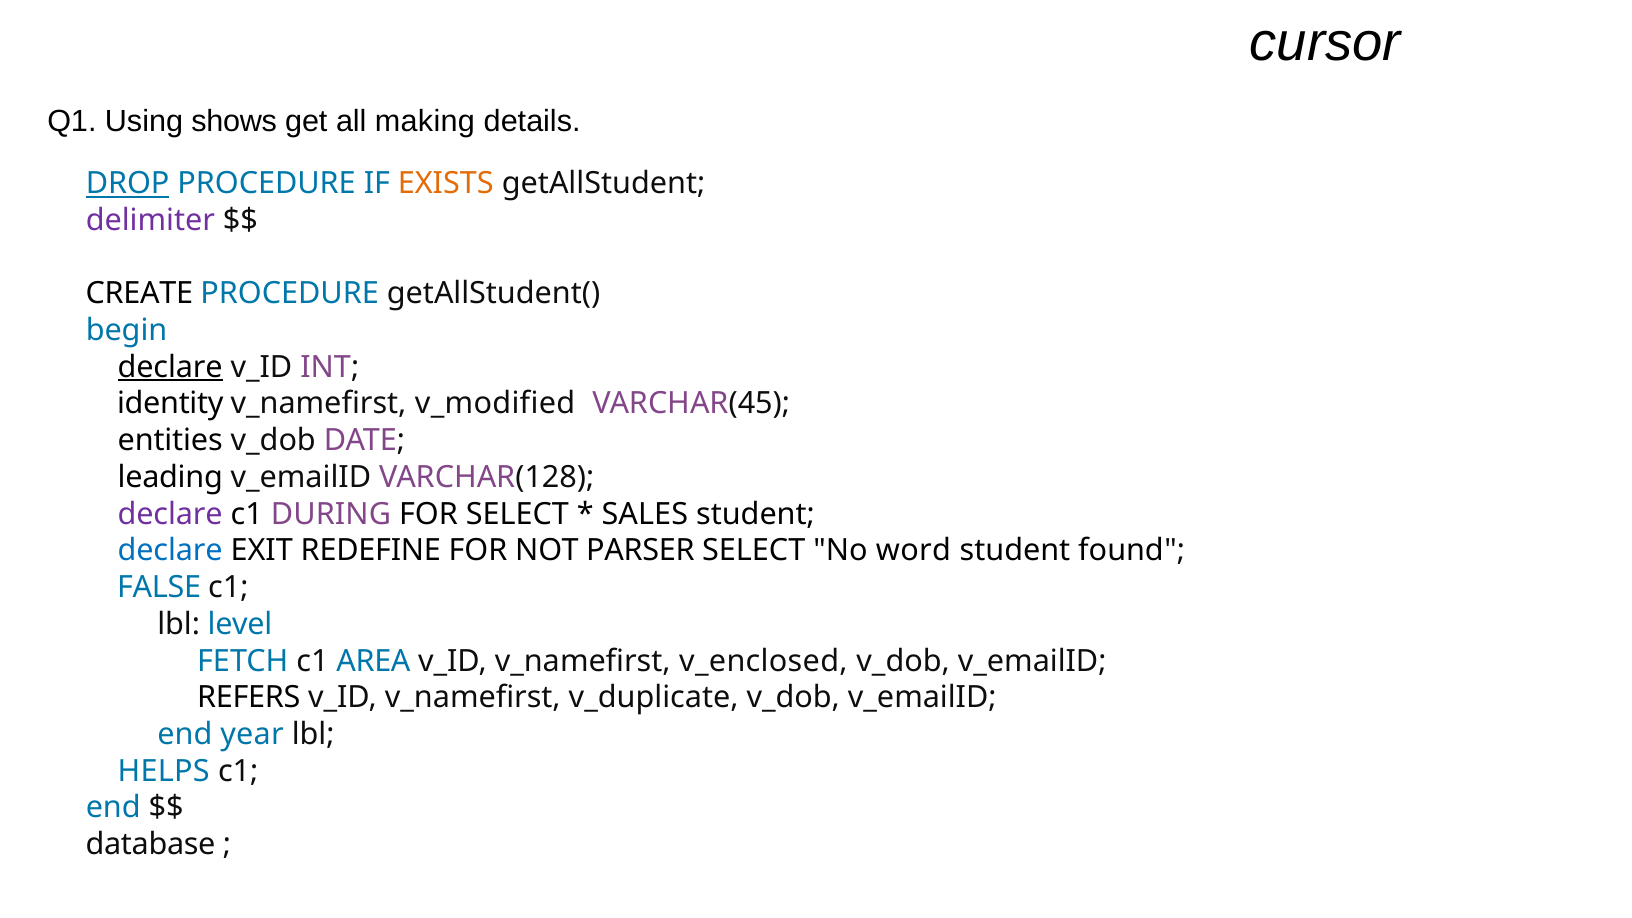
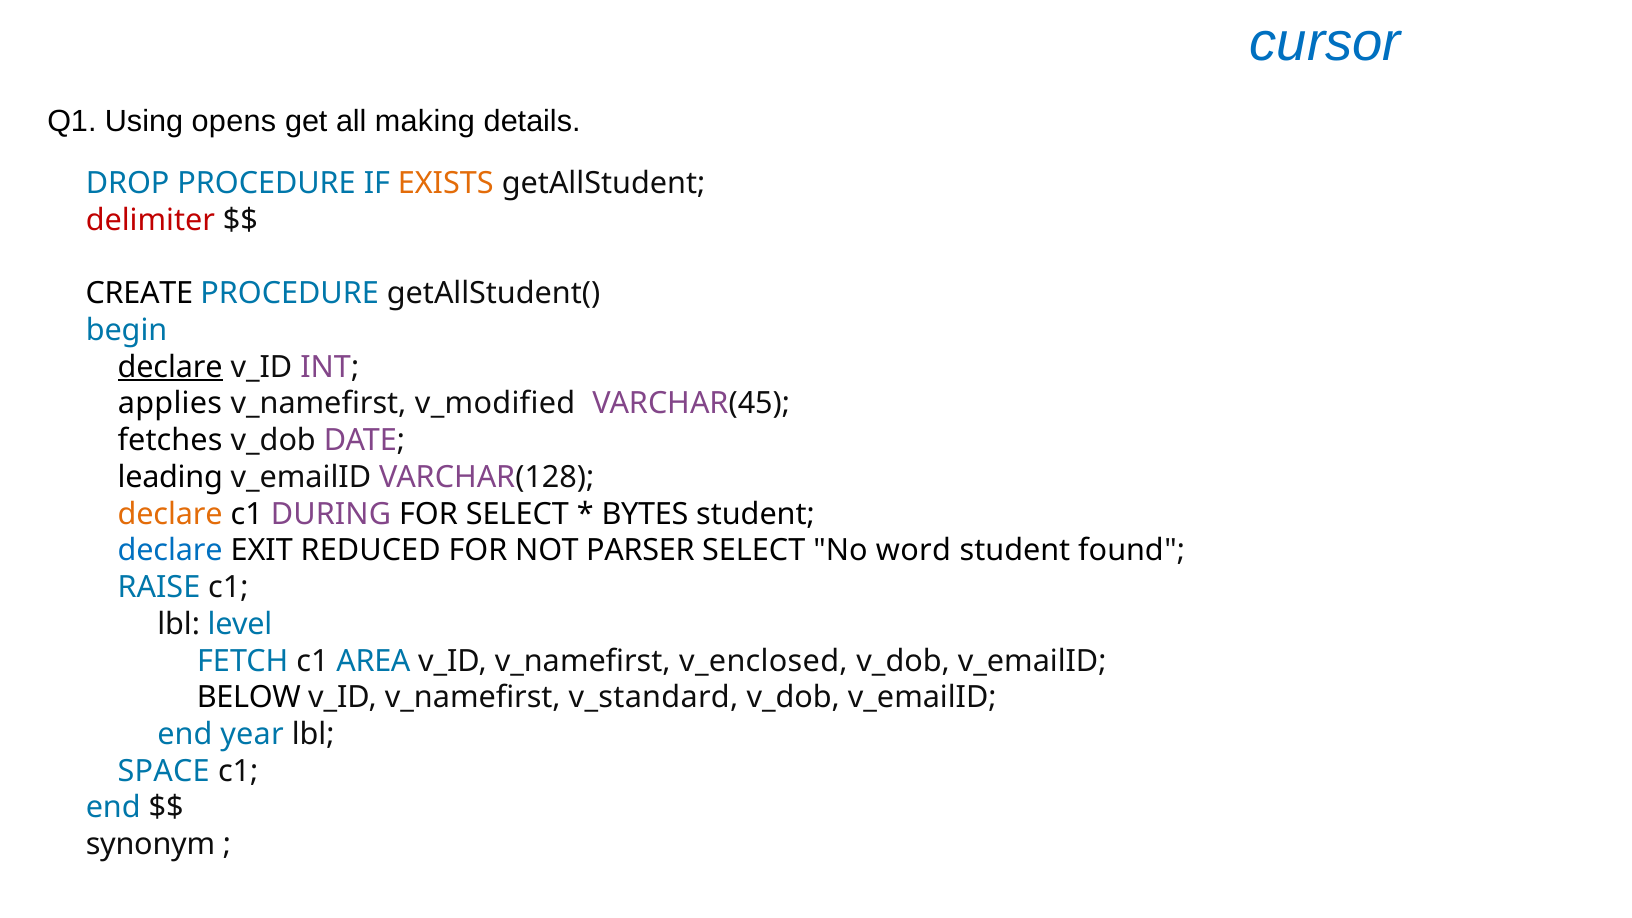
cursor colour: black -> blue
shows: shows -> opens
DROP underline: present -> none
delimiter colour: purple -> red
identity: identity -> applies
entities: entities -> fetches
declare at (170, 514) colour: purple -> orange
SALES: SALES -> BYTES
REDEFINE: REDEFINE -> REDUCED
FALSE: FALSE -> RAISE
REFERS: REFERS -> BELOW
v_duplicate: v_duplicate -> v_standard
HELPS: HELPS -> SPACE
database: database -> synonym
